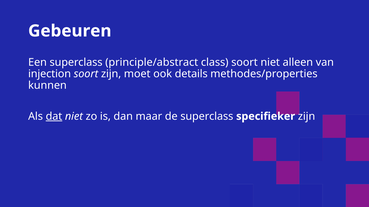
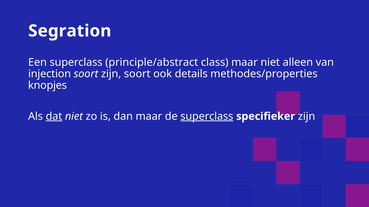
Gebeuren: Gebeuren -> Segration
class soort: soort -> maar
zijn moet: moet -> soort
kunnen: kunnen -> knopjes
superclass at (207, 117) underline: none -> present
